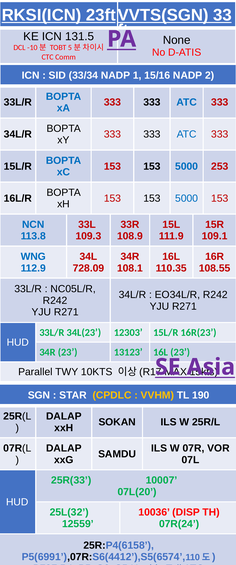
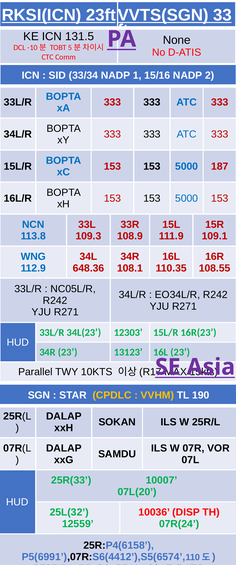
253: 253 -> 187
728.09: 728.09 -> 648.36
